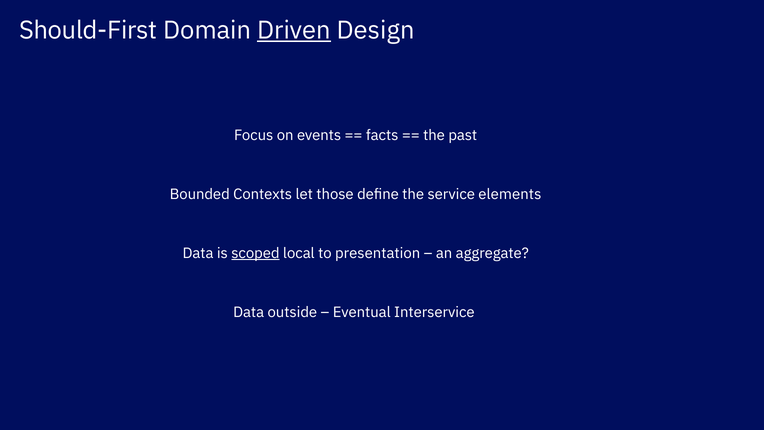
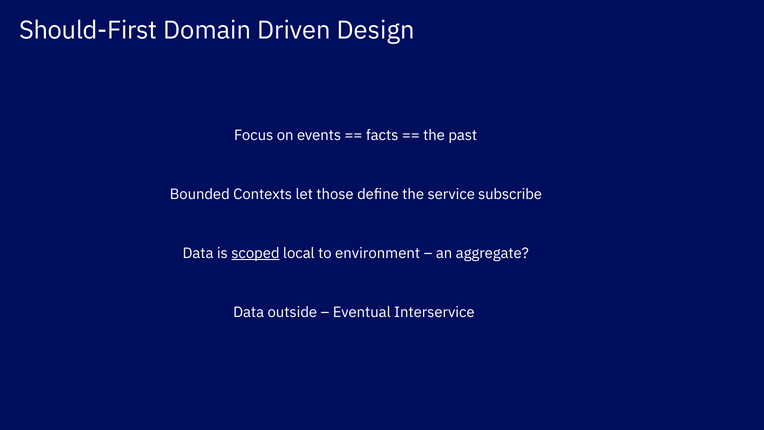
Driven underline: present -> none
elements: elements -> subscribe
presentation: presentation -> environment
